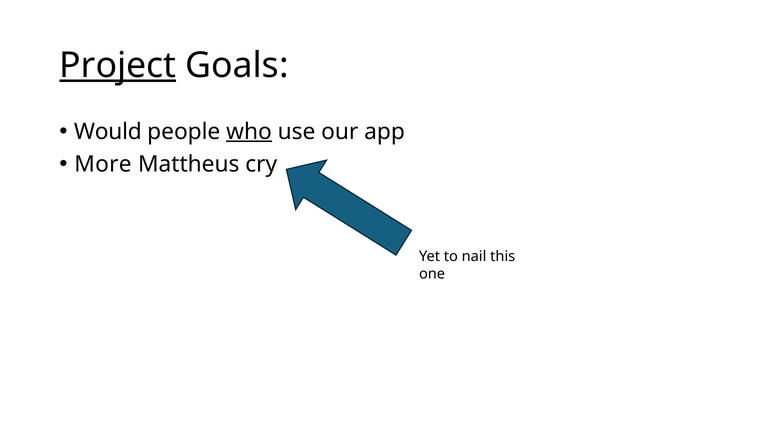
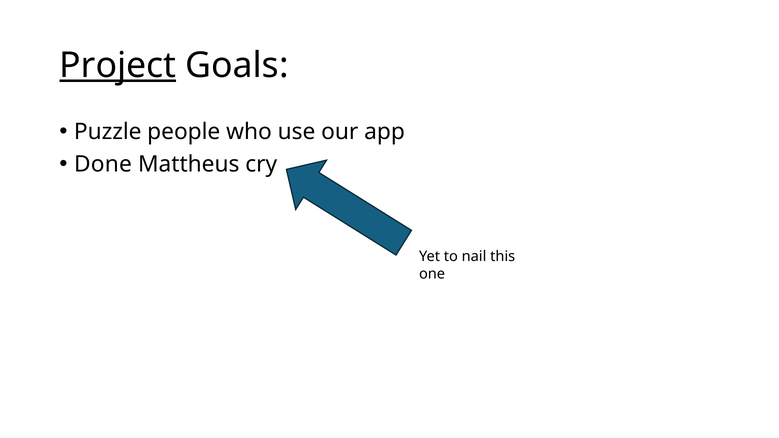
Would: Would -> Puzzle
who underline: present -> none
More: More -> Done
